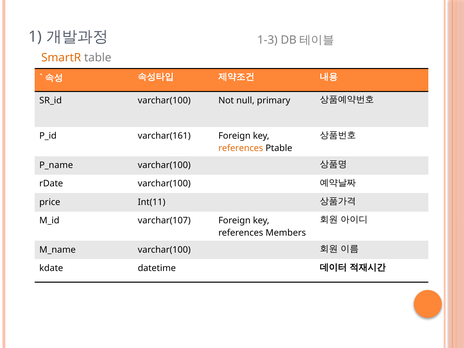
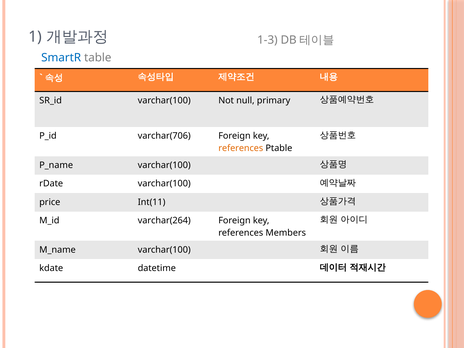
SmartR colour: orange -> blue
varchar(161: varchar(161 -> varchar(706
varchar(107: varchar(107 -> varchar(264
